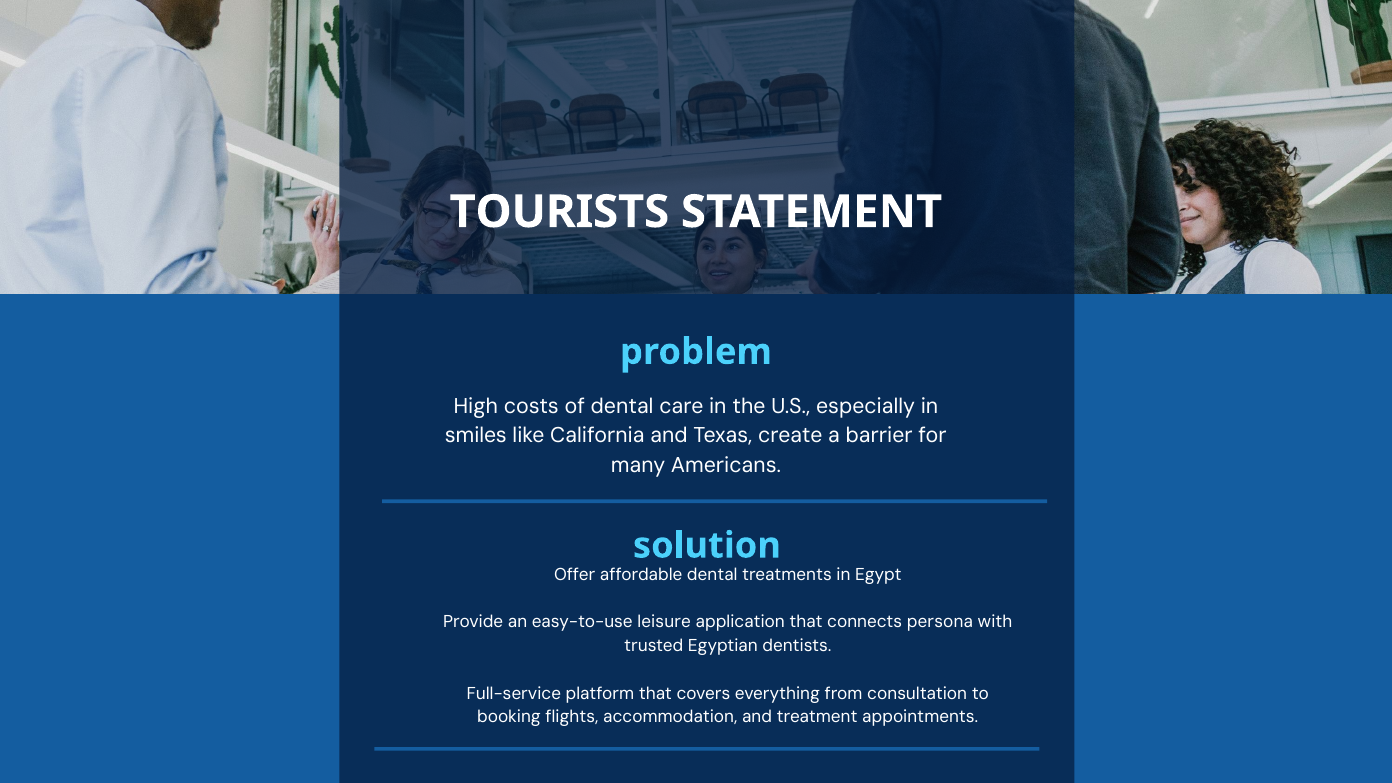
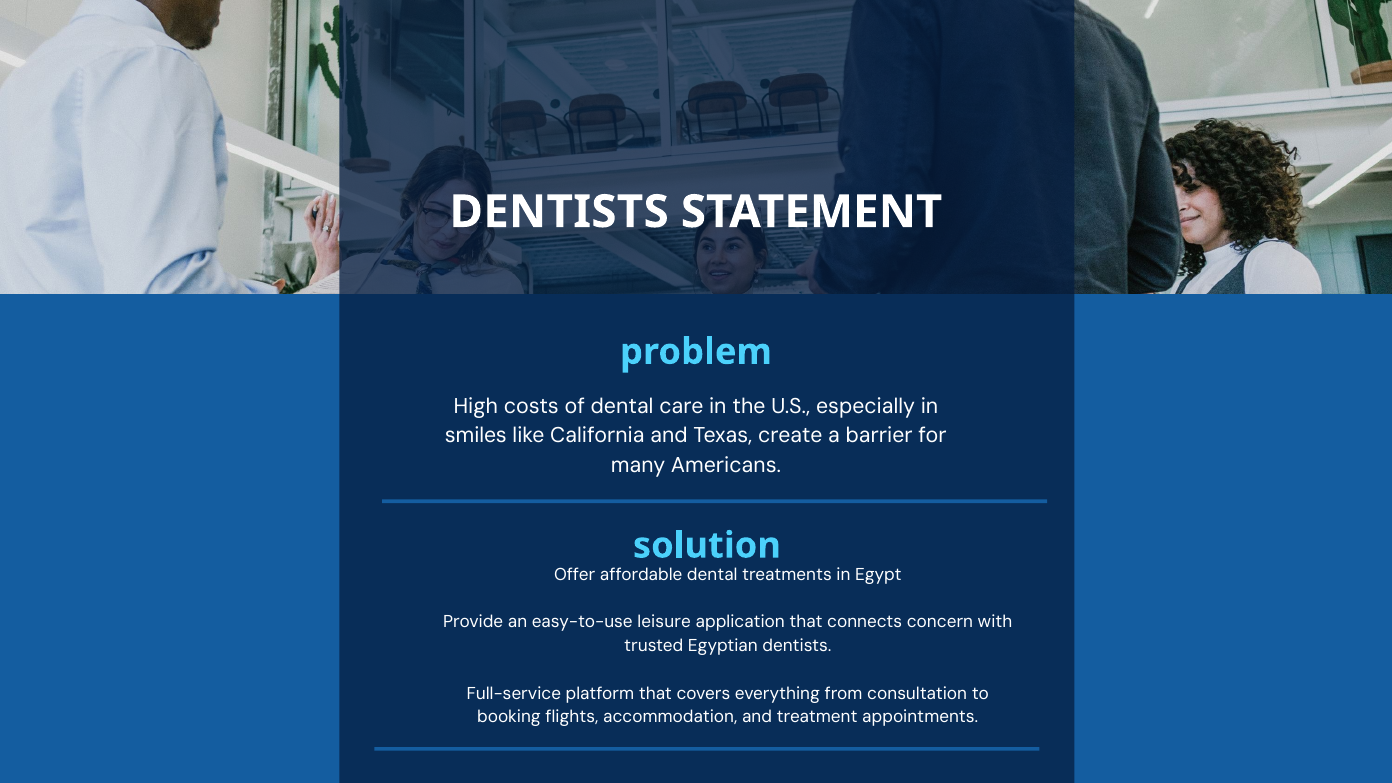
TOURISTS at (559, 212): TOURISTS -> DENTISTS
persona: persona -> concern
